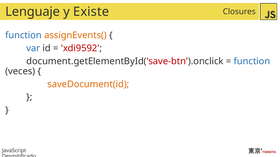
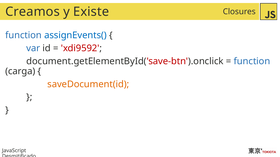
Lenguaje: Lenguaje -> Creamos
assignEvents( colour: orange -> blue
veces: veces -> carga
